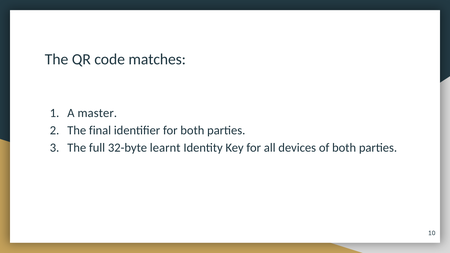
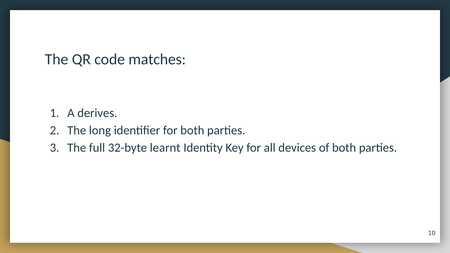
master: master -> derives
final: final -> long
